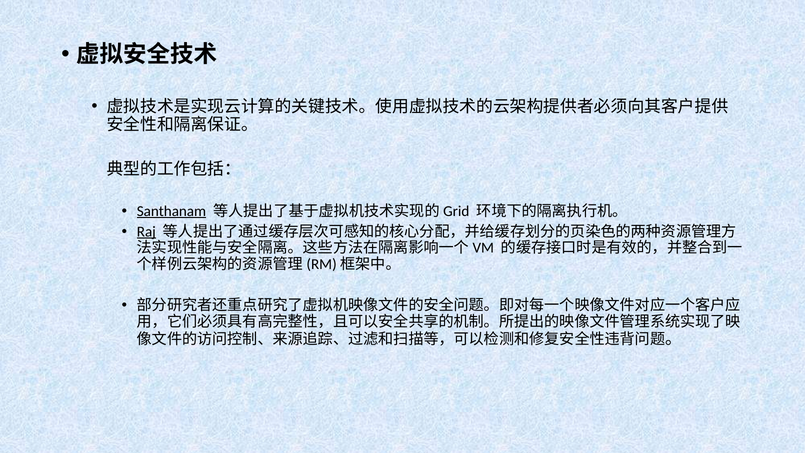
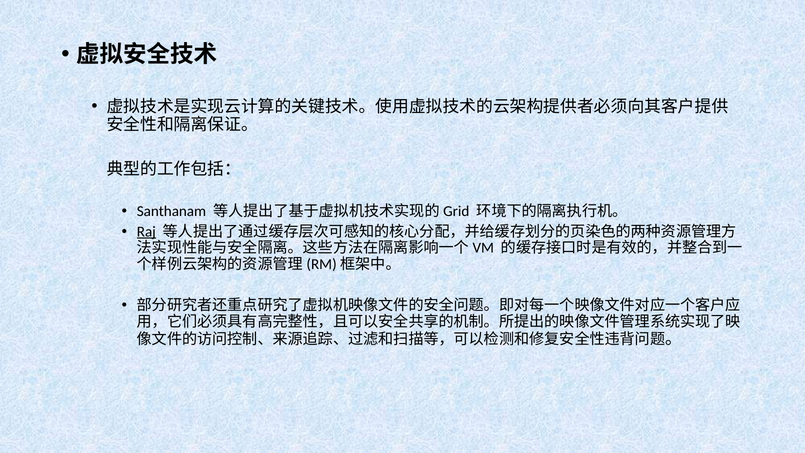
Santhanam underline: present -> none
